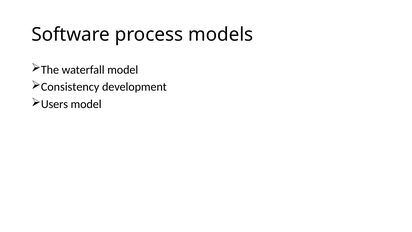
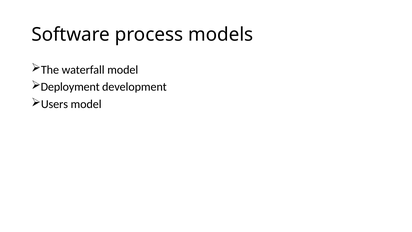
Consistency: Consistency -> Deployment
